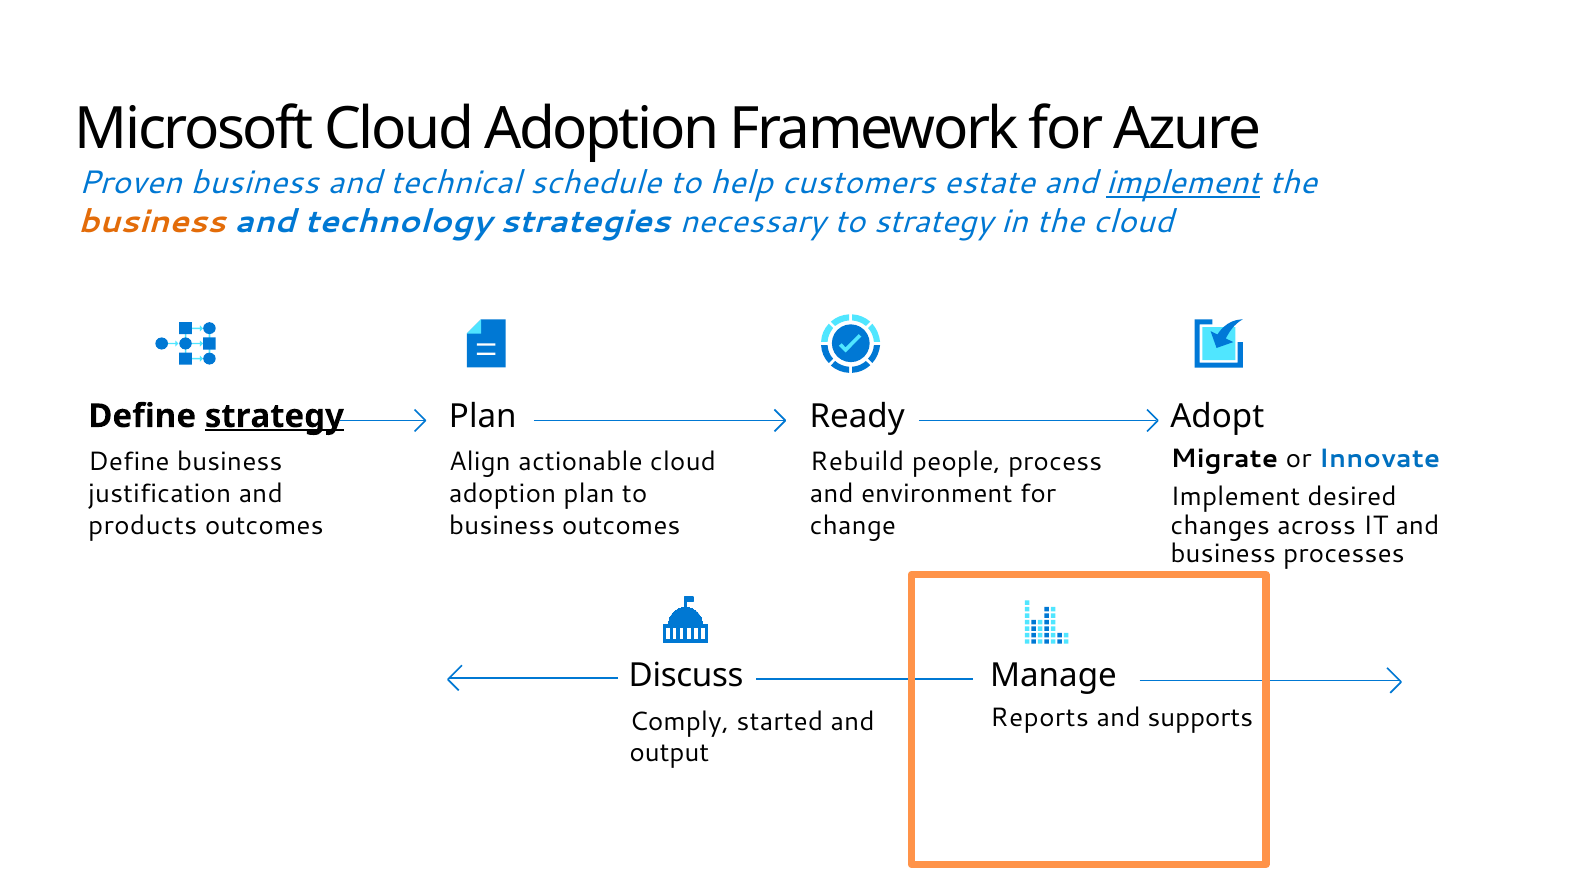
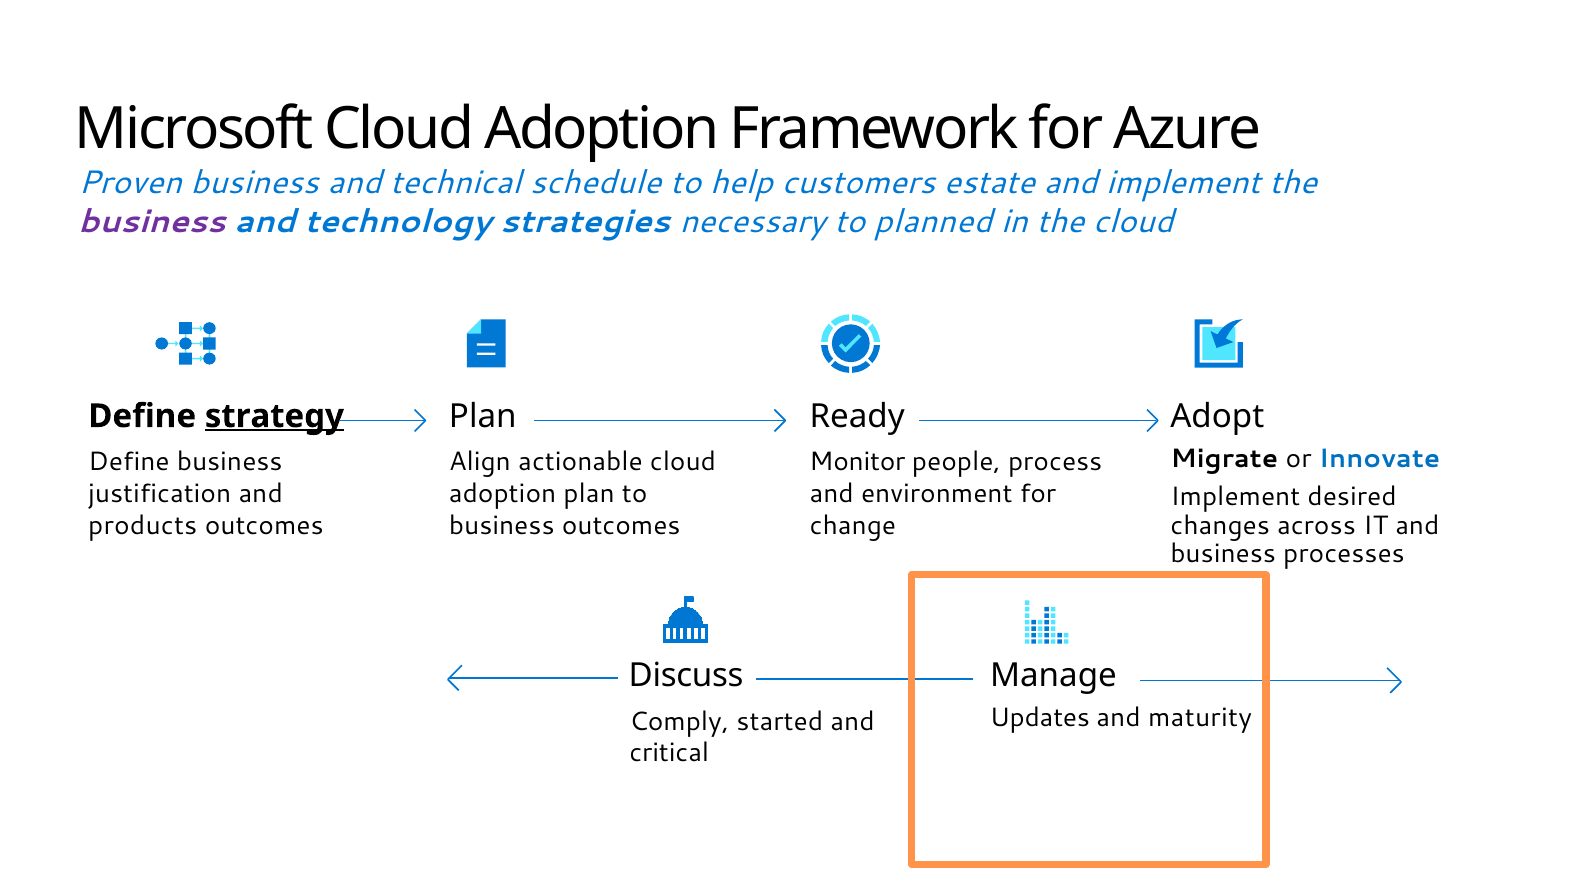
implement at (1183, 183) underline: present -> none
business at (152, 222) colour: orange -> purple
to strategy: strategy -> planned
Rebuild: Rebuild -> Monitor
Reports: Reports -> Updates
supports: supports -> maturity
output: output -> critical
